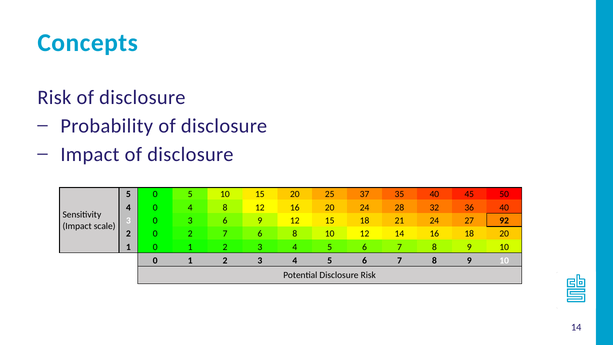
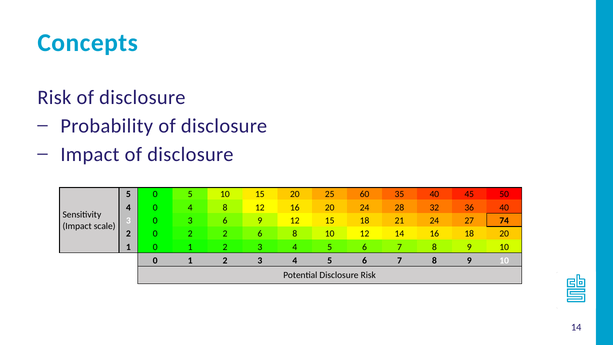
37: 37 -> 60
92: 92 -> 74
2 7: 7 -> 2
